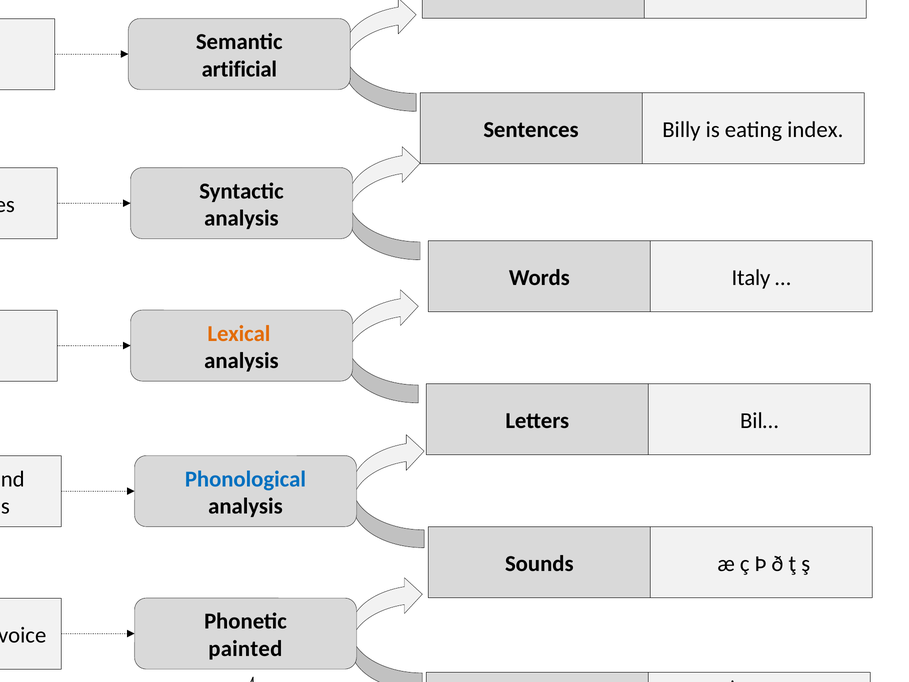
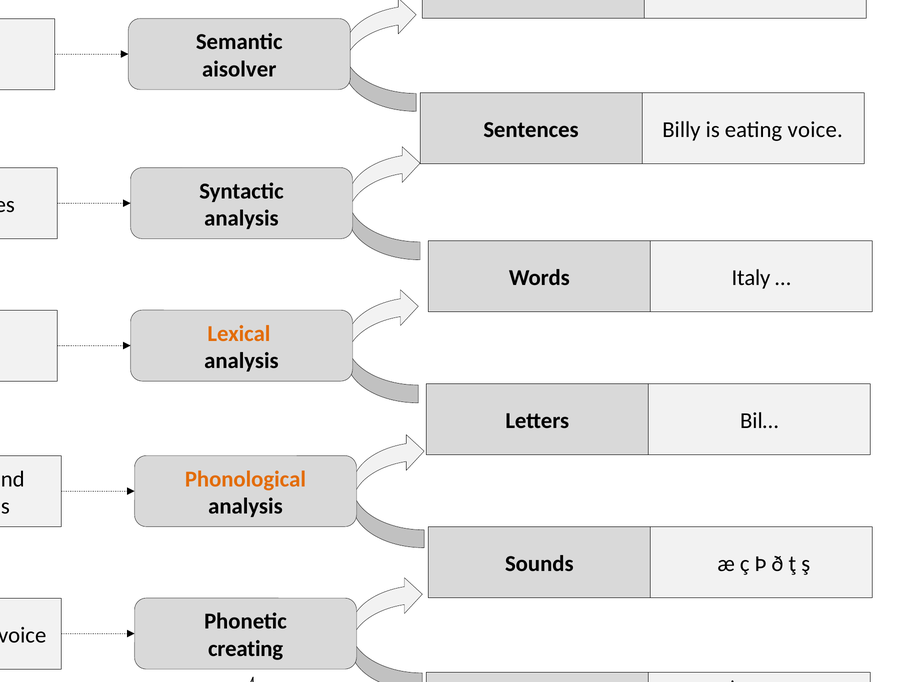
artificial: artificial -> aisolver
eating index: index -> voice
Phonological colour: blue -> orange
painted: painted -> creating
